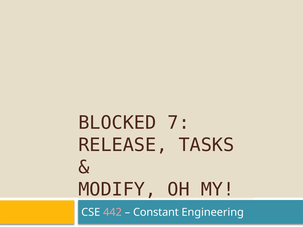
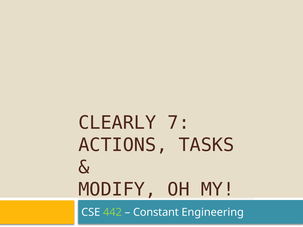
BLOCKED: BLOCKED -> CLEARLY
RELEASE: RELEASE -> ACTIONS
442 colour: pink -> light green
